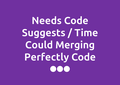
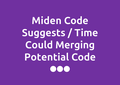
Needs: Needs -> Miden
Perfectly: Perfectly -> Potential
